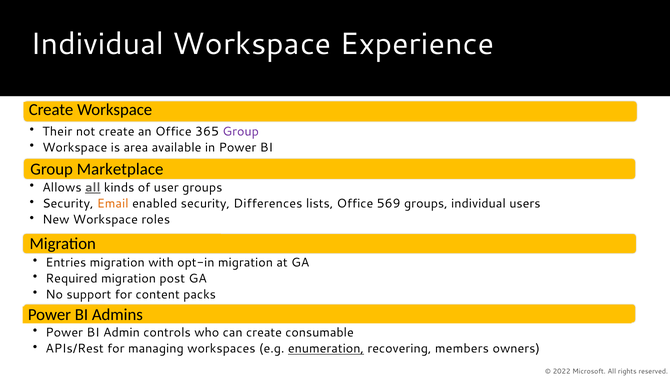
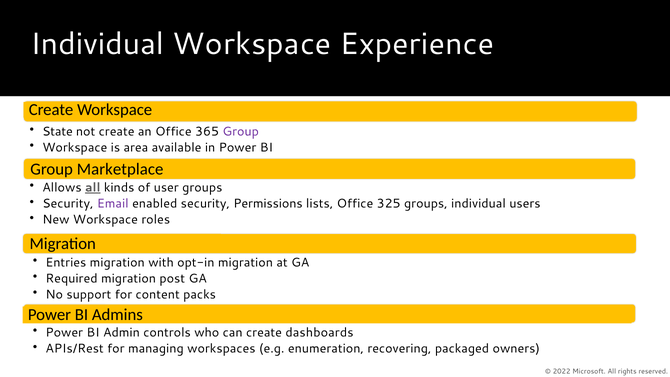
Their: Their -> State
Email colour: orange -> purple
Differences: Differences -> Permissions
569: 569 -> 325
consumable: consumable -> dashboards
enumeration underline: present -> none
members: members -> packaged
